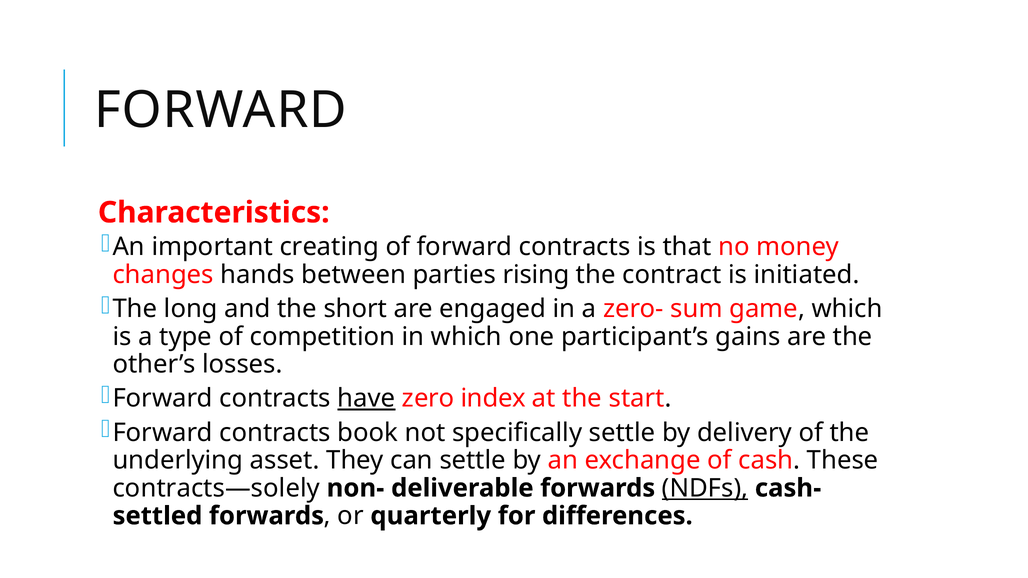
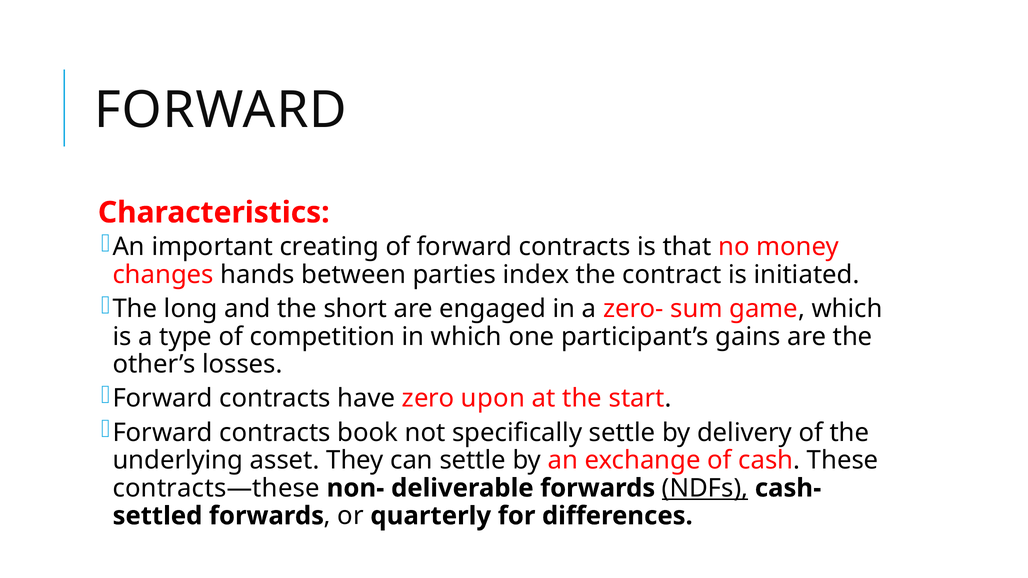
rising: rising -> index
have underline: present -> none
index: index -> upon
contracts—solely: contracts—solely -> contracts—these
